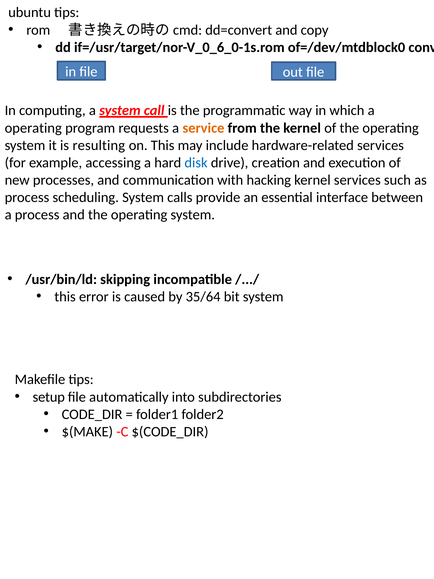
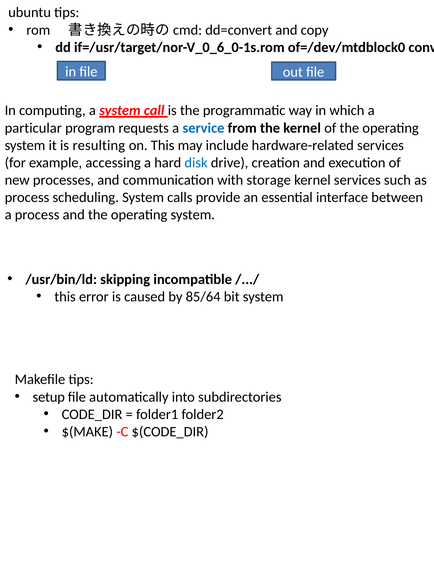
operating at (33, 128): operating -> particular
service colour: orange -> blue
hacking: hacking -> storage
35/64: 35/64 -> 85/64
